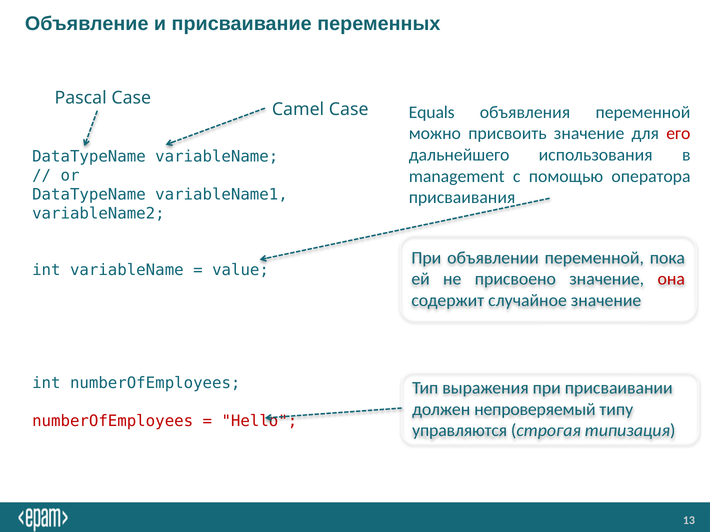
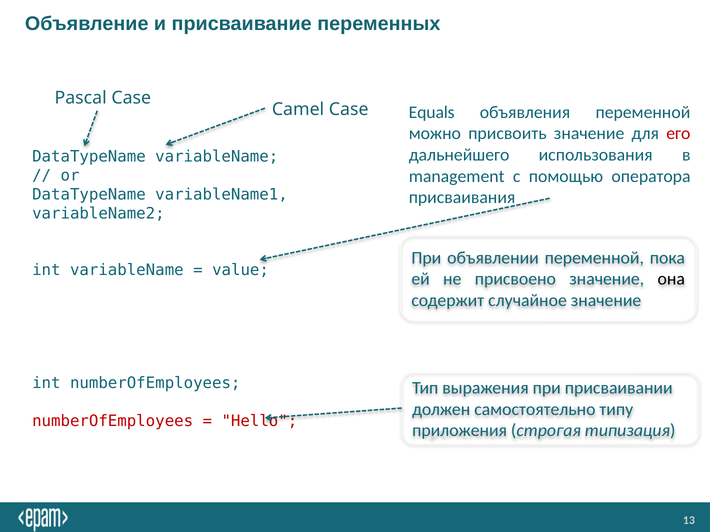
она colour: red -> black
непроверяемый: непроверяемый -> самостоятельно
управляются: управляются -> приложения
